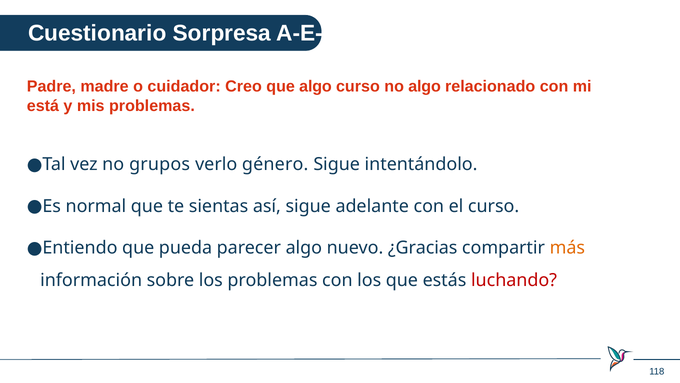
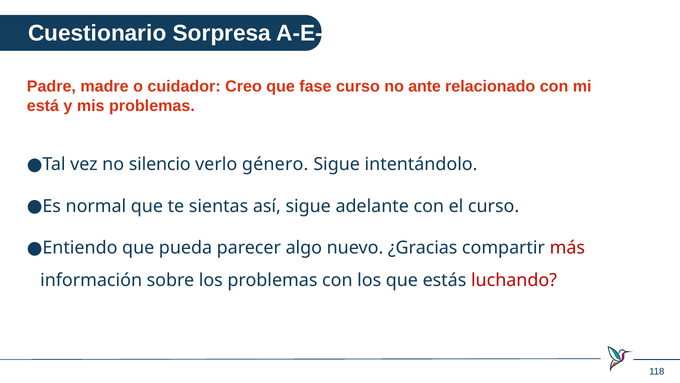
que algo: algo -> fase
no algo: algo -> ante
grupos: grupos -> silencio
más colour: orange -> red
